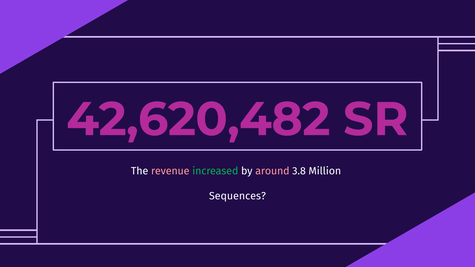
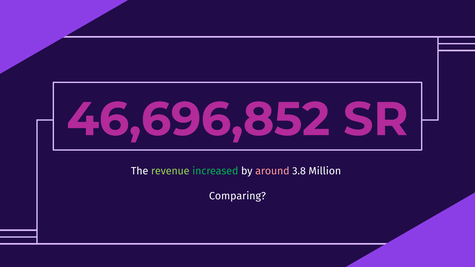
42,620,482: 42,620,482 -> 46,696,852
revenue colour: pink -> light green
Sequences: Sequences -> Comparing
